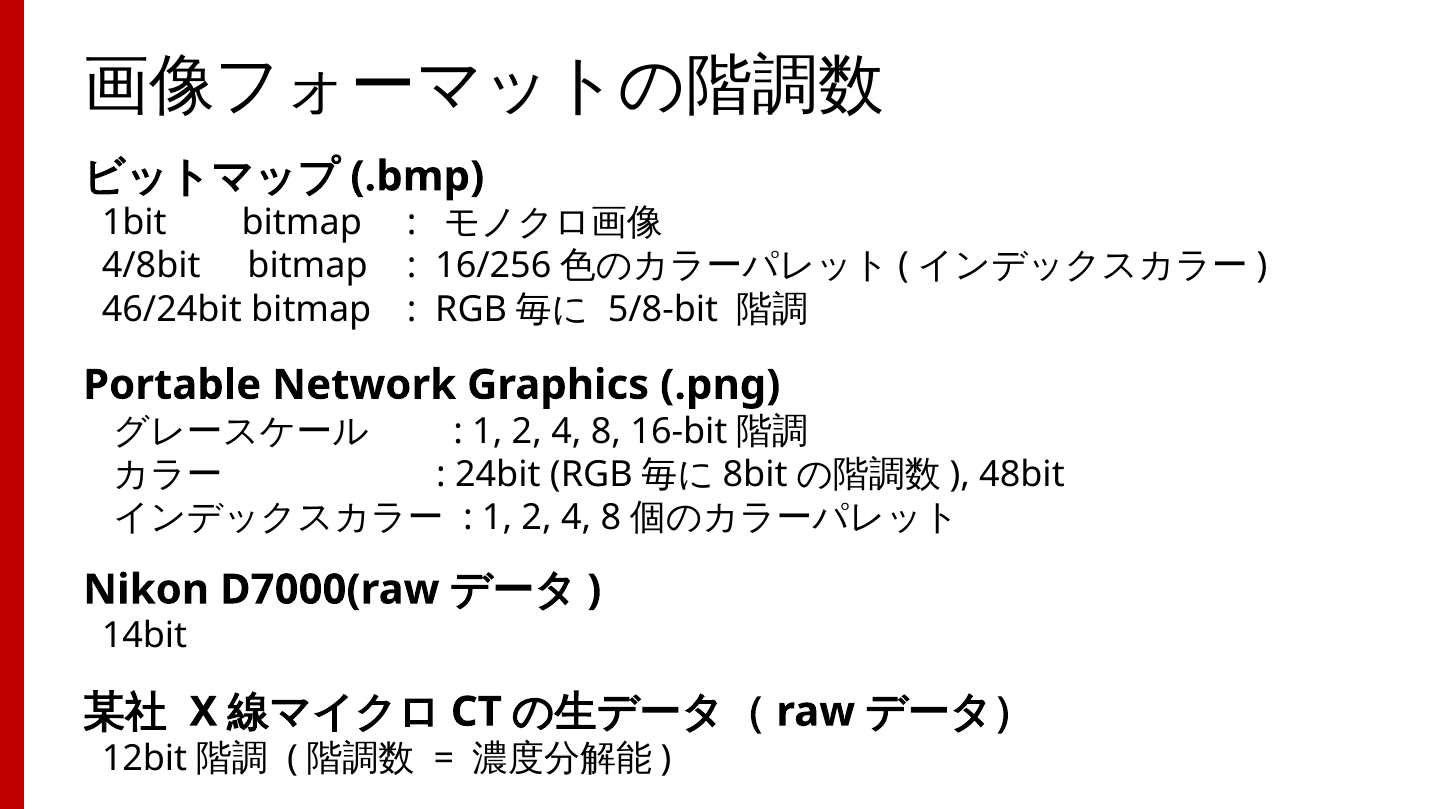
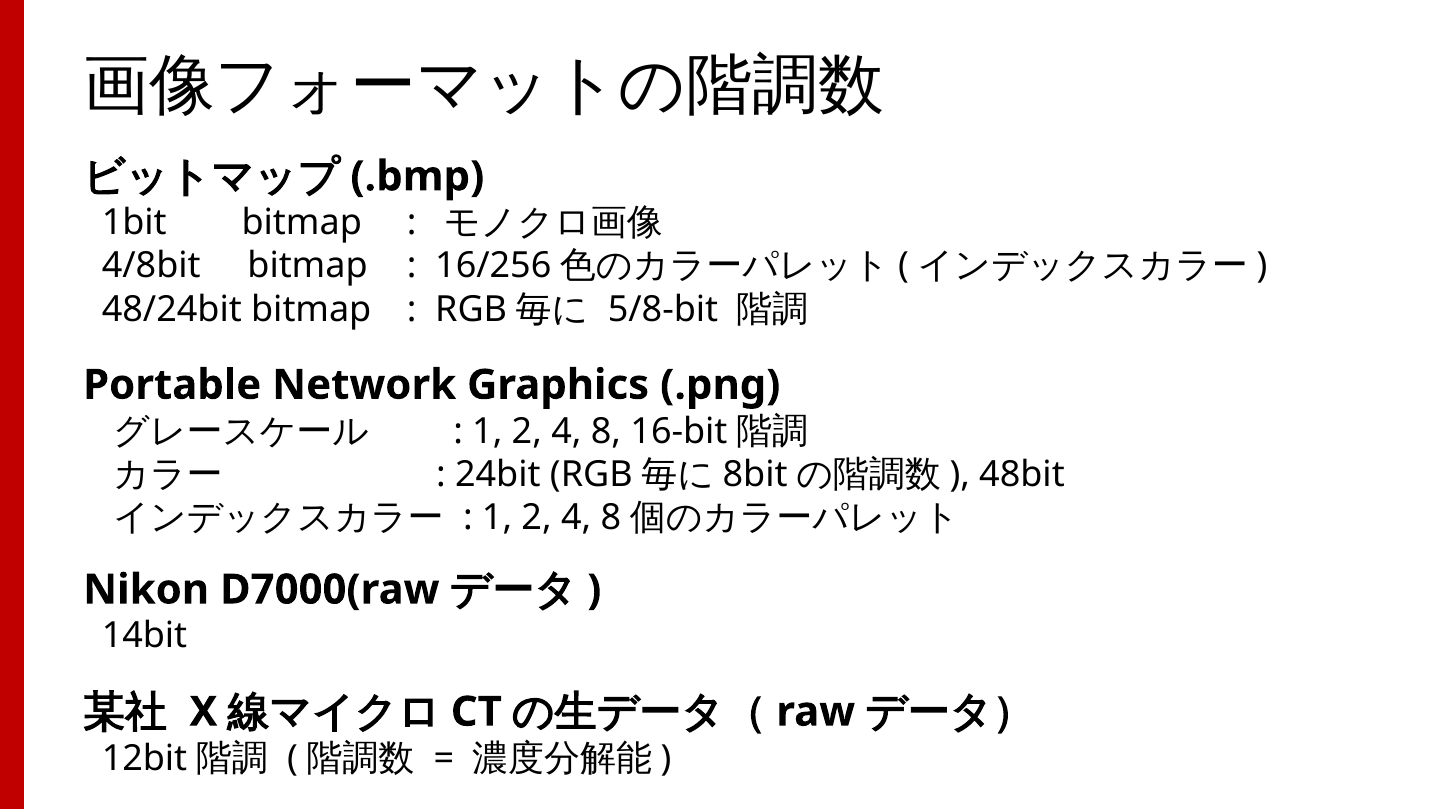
46/24bit: 46/24bit -> 48/24bit
